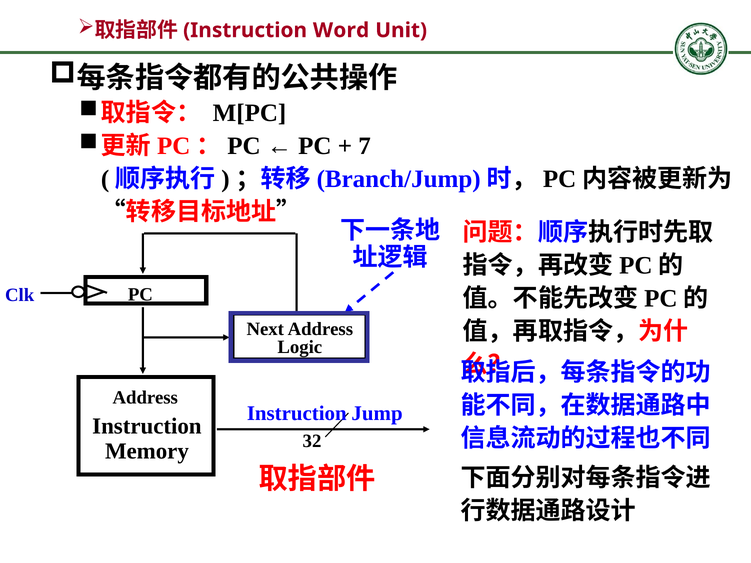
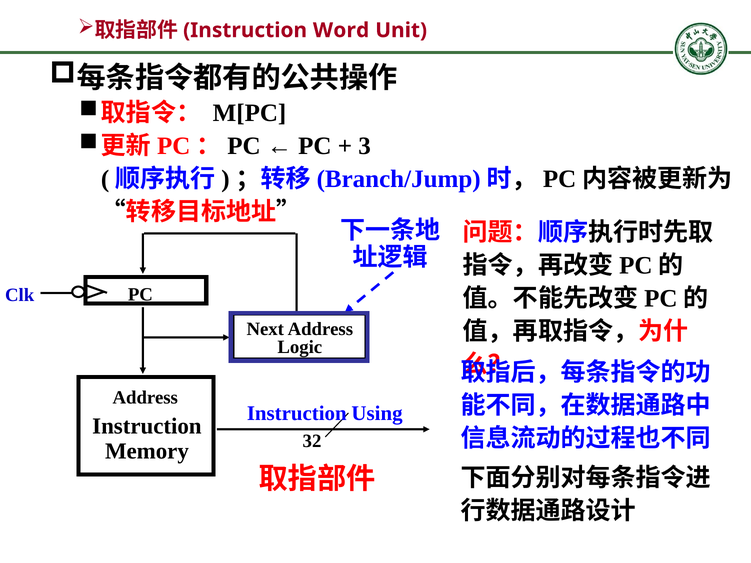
7: 7 -> 3
Jump: Jump -> Using
